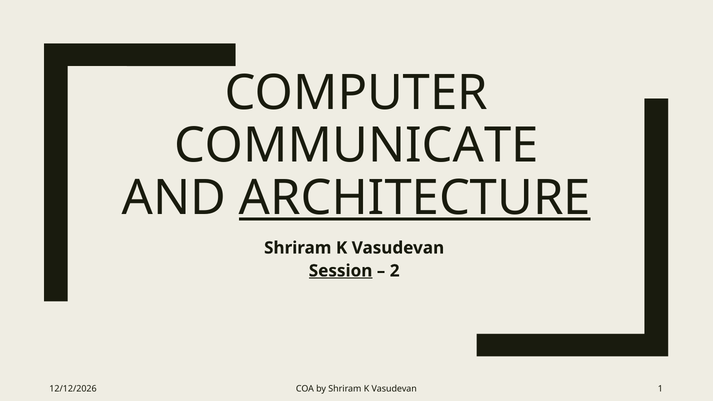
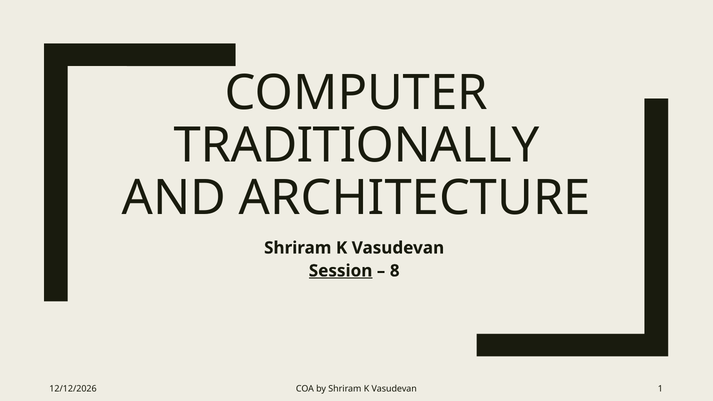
COMMUNICATE: COMMUNICATE -> TRADITIONALLY
ARCHITECTURE underline: present -> none
2: 2 -> 8
